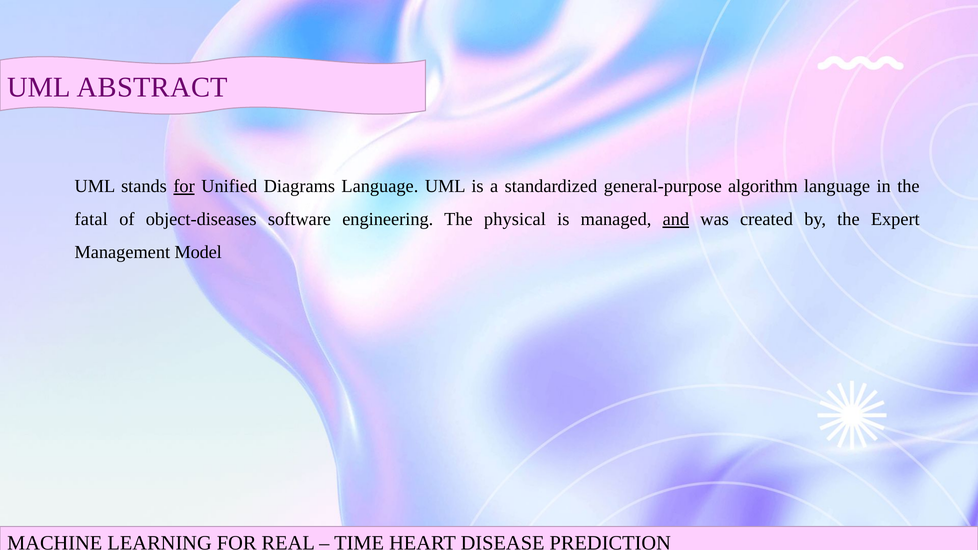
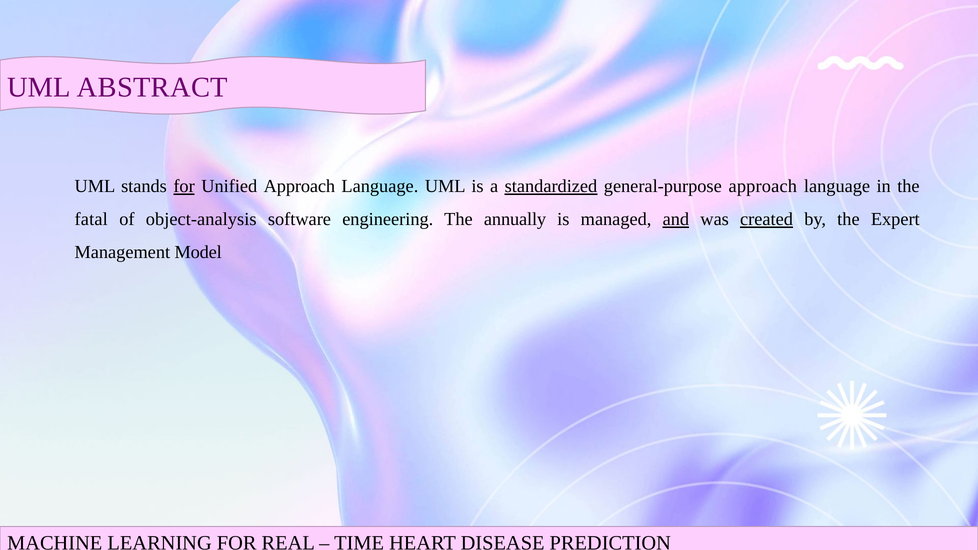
Unified Diagrams: Diagrams -> Approach
standardized underline: none -> present
general-purpose algorithm: algorithm -> approach
object-diseases: object-diseases -> object-analysis
physical: physical -> annually
created underline: none -> present
